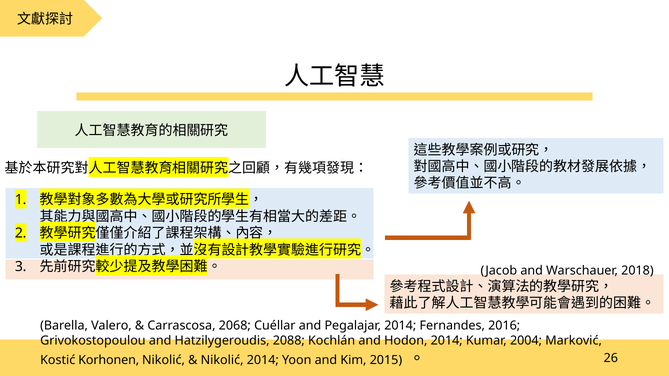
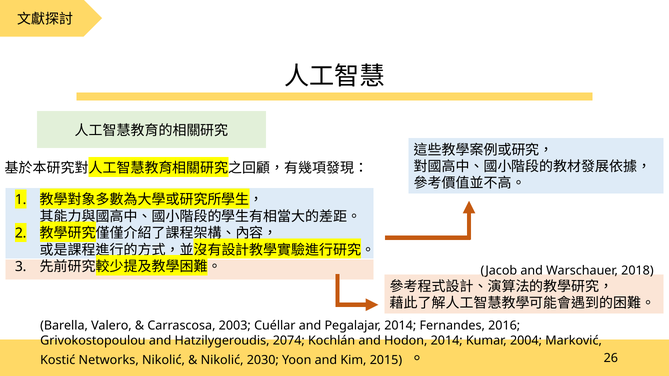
2068: 2068 -> 2003
2088: 2088 -> 2074
Korhonen: Korhonen -> Networks
Nikolić 2014: 2014 -> 2030
